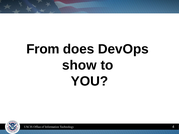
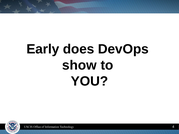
From: From -> Early
